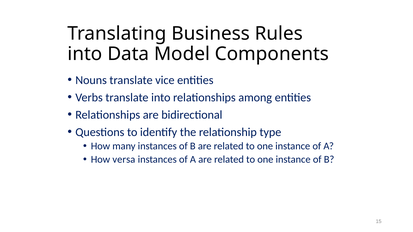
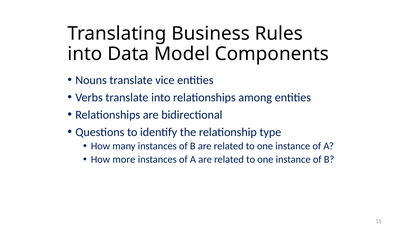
versa: versa -> more
